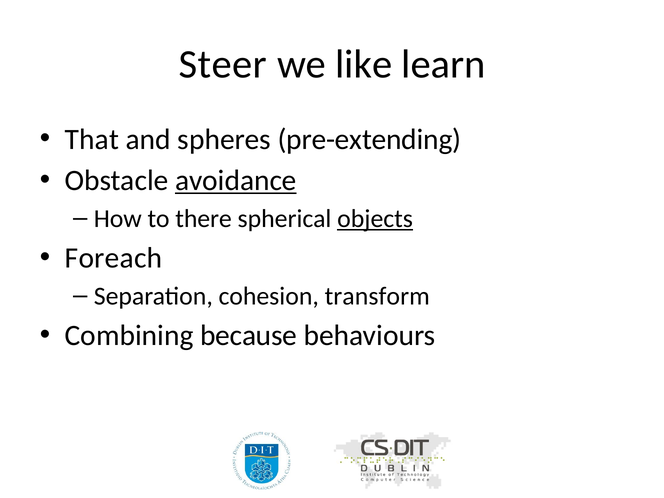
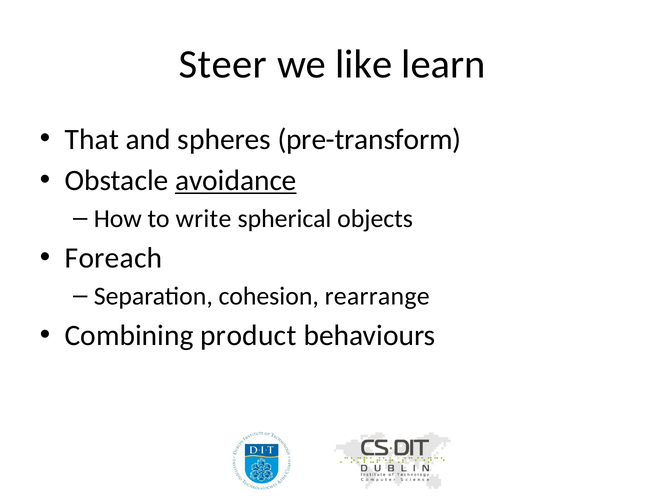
pre-extending: pre-extending -> pre-transform
there: there -> write
objects underline: present -> none
transform: transform -> rearrange
because: because -> product
